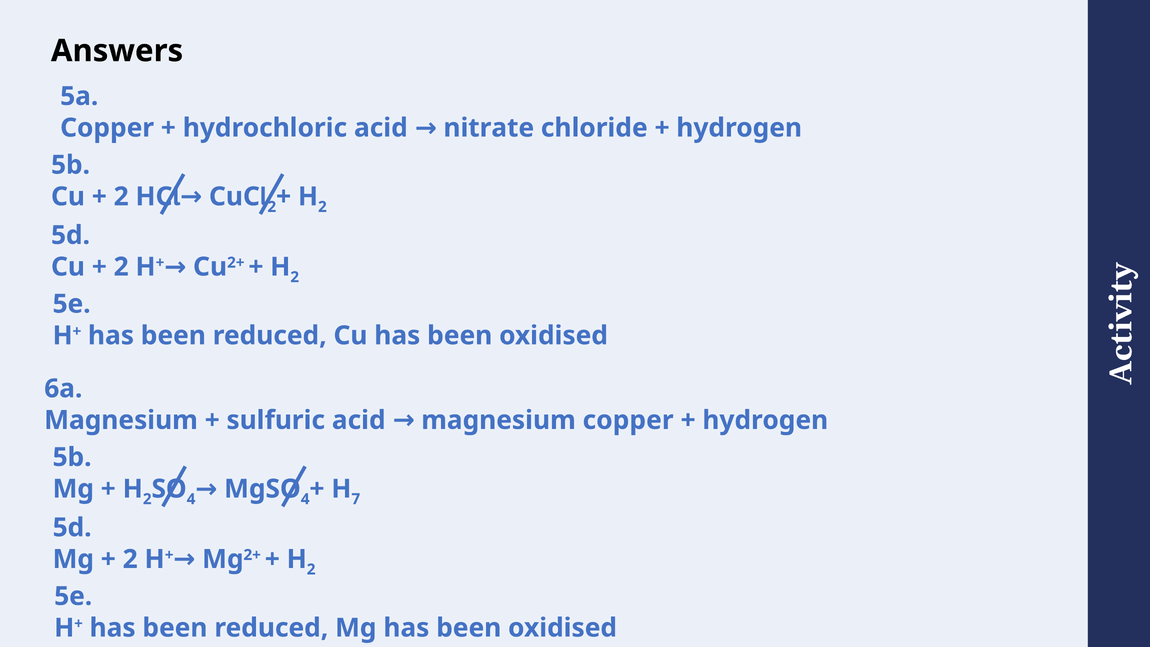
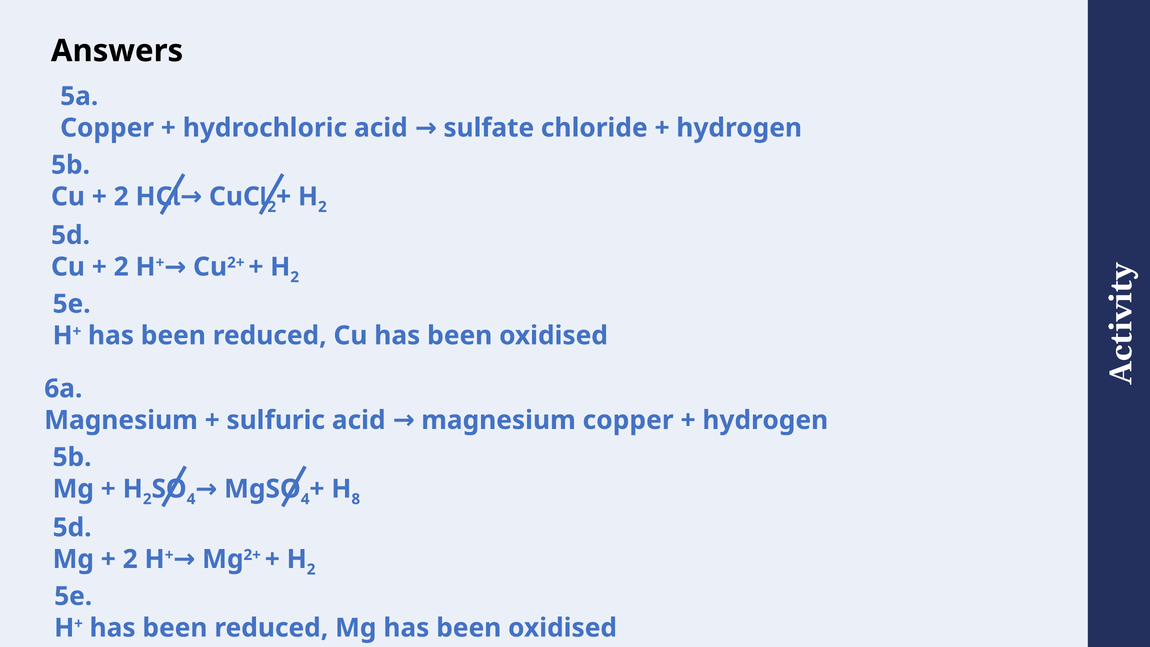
nitrate: nitrate -> sulfate
7: 7 -> 8
